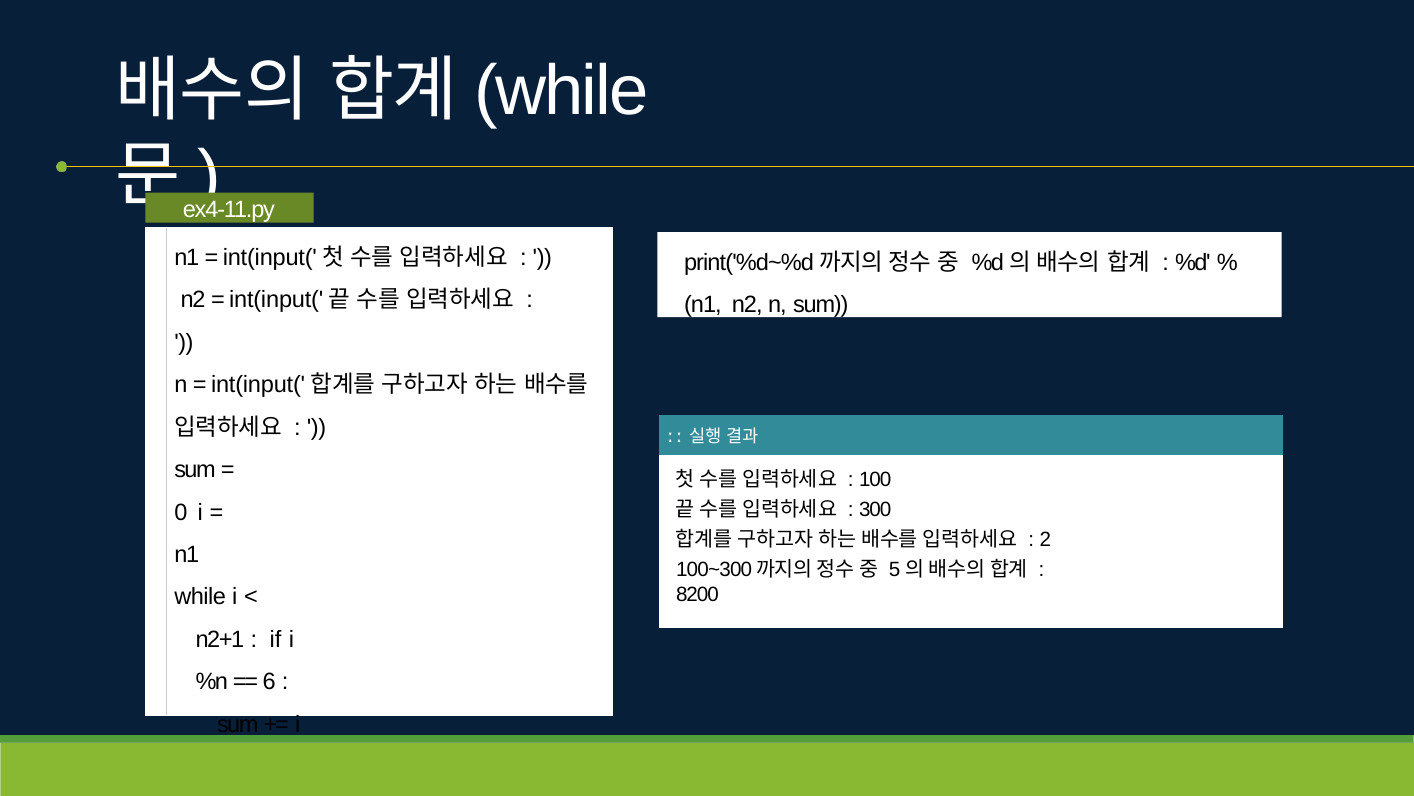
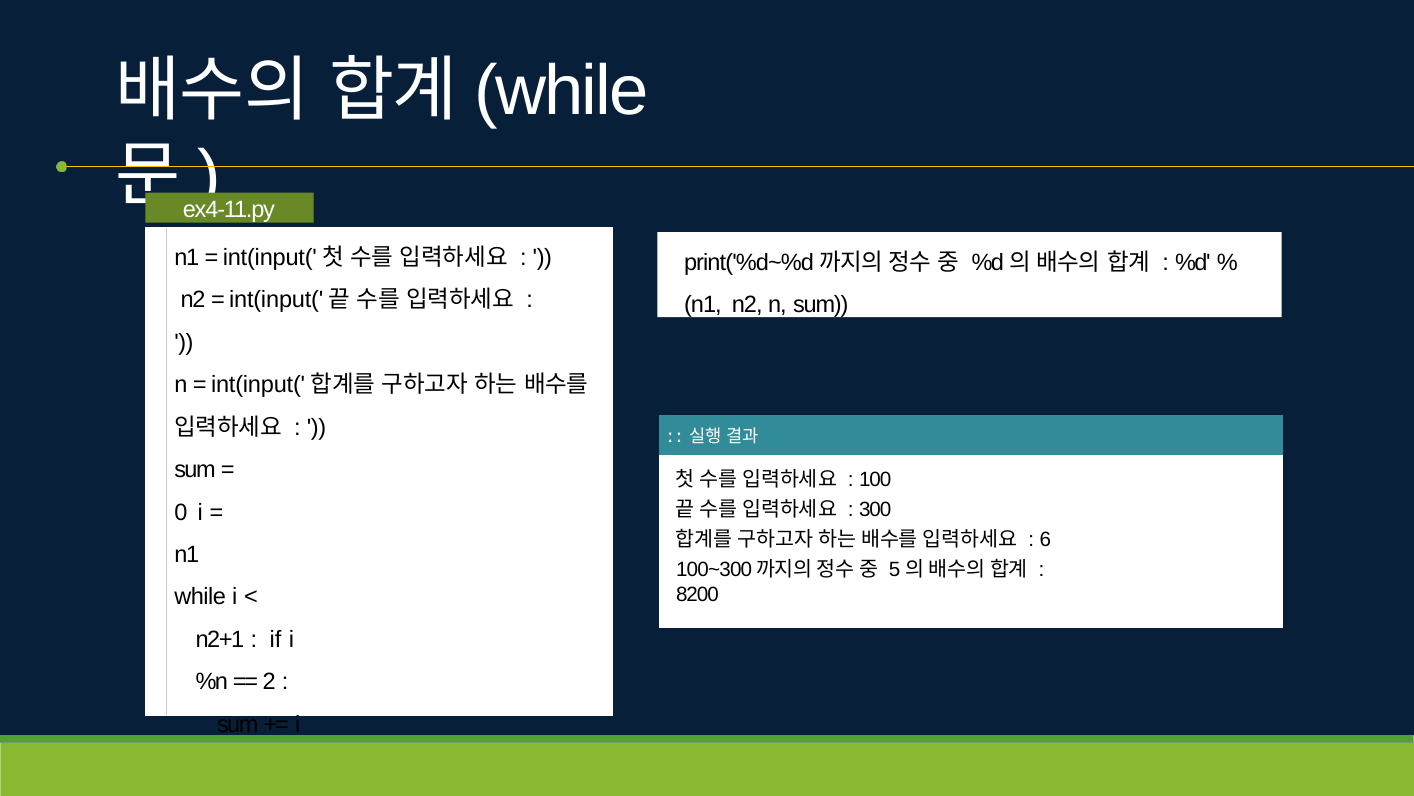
2: 2 -> 6
6: 6 -> 2
